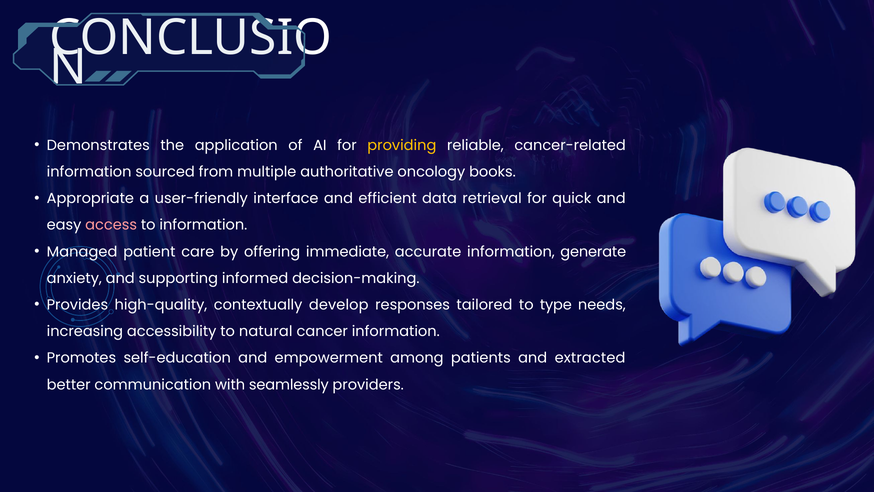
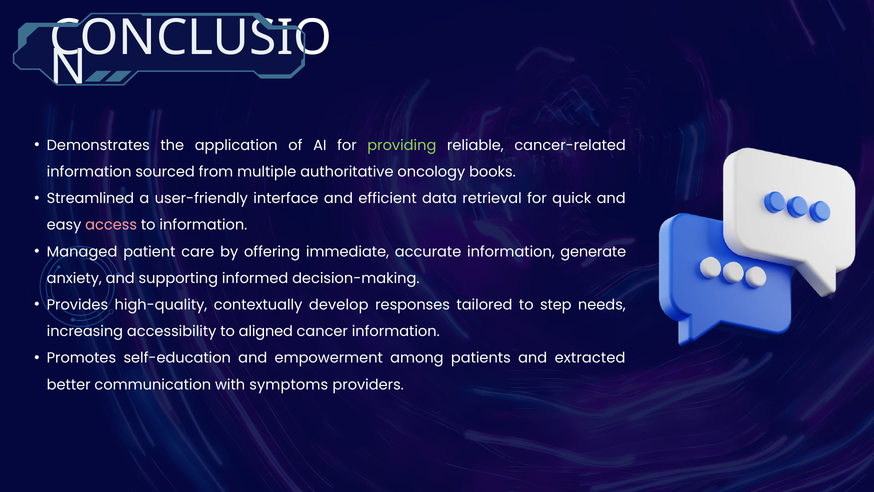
providing colour: yellow -> light green
Appropriate: Appropriate -> Streamlined
type: type -> step
natural: natural -> aligned
seamlessly: seamlessly -> symptoms
